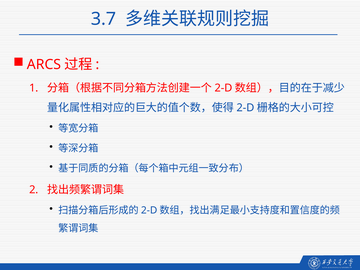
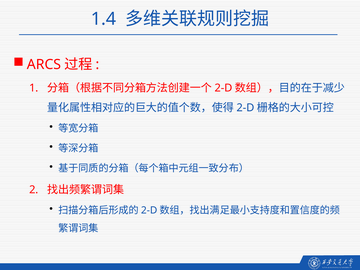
3.7: 3.7 -> 1.4
